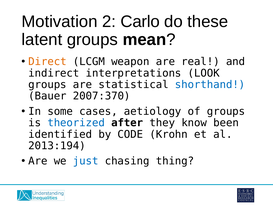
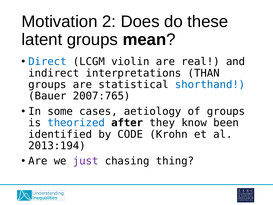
Carlo: Carlo -> Does
Direct colour: orange -> blue
weapon: weapon -> violin
LOOK: LOOK -> THAN
2007:370: 2007:370 -> 2007:765
just colour: blue -> purple
